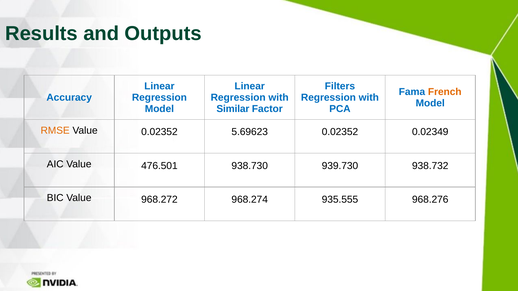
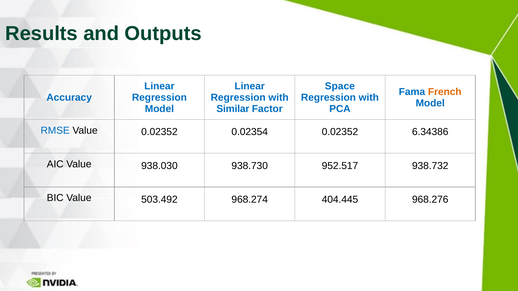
Filters: Filters -> Space
RMSE colour: orange -> blue
5.69623: 5.69623 -> 0.02354
0.02349: 0.02349 -> 6.34386
476.501: 476.501 -> 938.030
939.730: 939.730 -> 952.517
968.272: 968.272 -> 503.492
935.555: 935.555 -> 404.445
